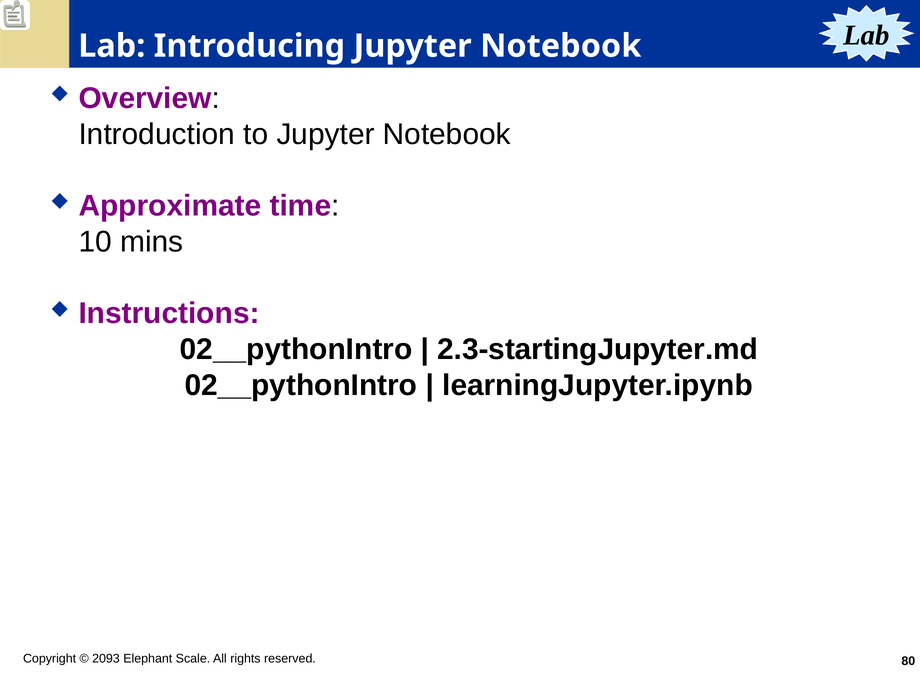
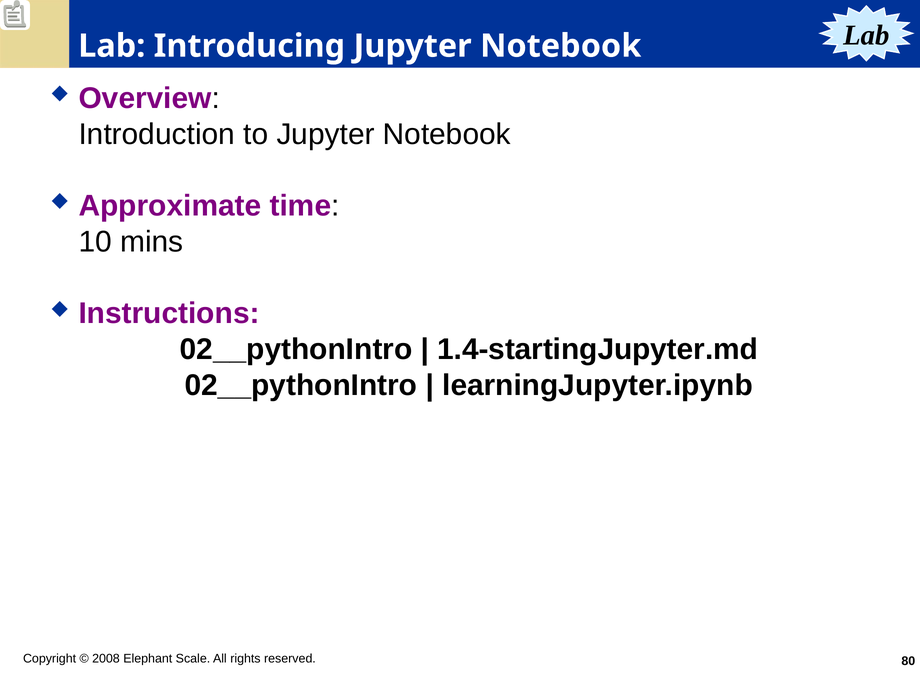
2.3-startingJupyter.md: 2.3-startingJupyter.md -> 1.4-startingJupyter.md
2093: 2093 -> 2008
